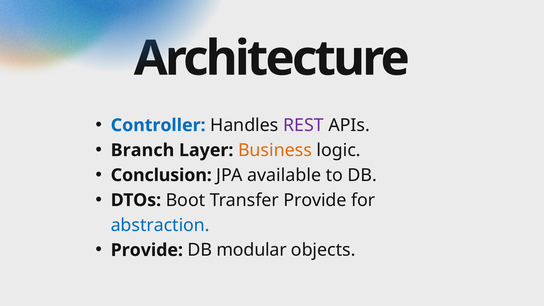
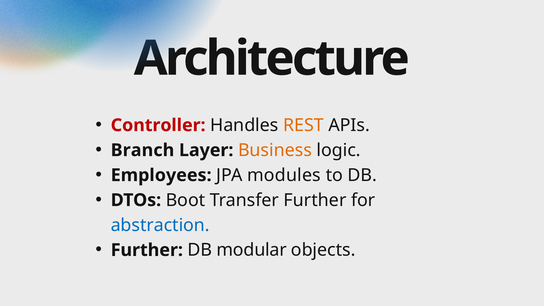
Controller colour: blue -> red
REST colour: purple -> orange
Conclusion: Conclusion -> Employees
available: available -> modules
Transfer Provide: Provide -> Further
Provide at (147, 250): Provide -> Further
